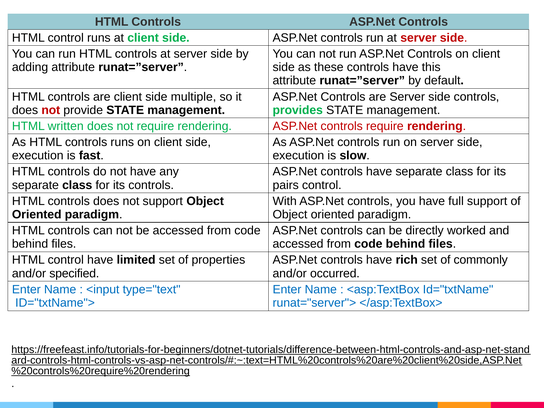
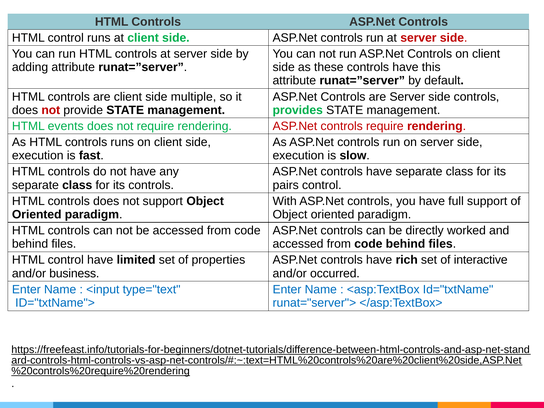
written: written -> events
commonly: commonly -> interactive
specified: specified -> business
